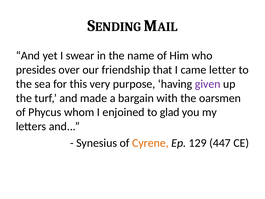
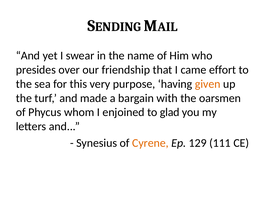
letter: letter -> effort
given colour: purple -> orange
447: 447 -> 111
